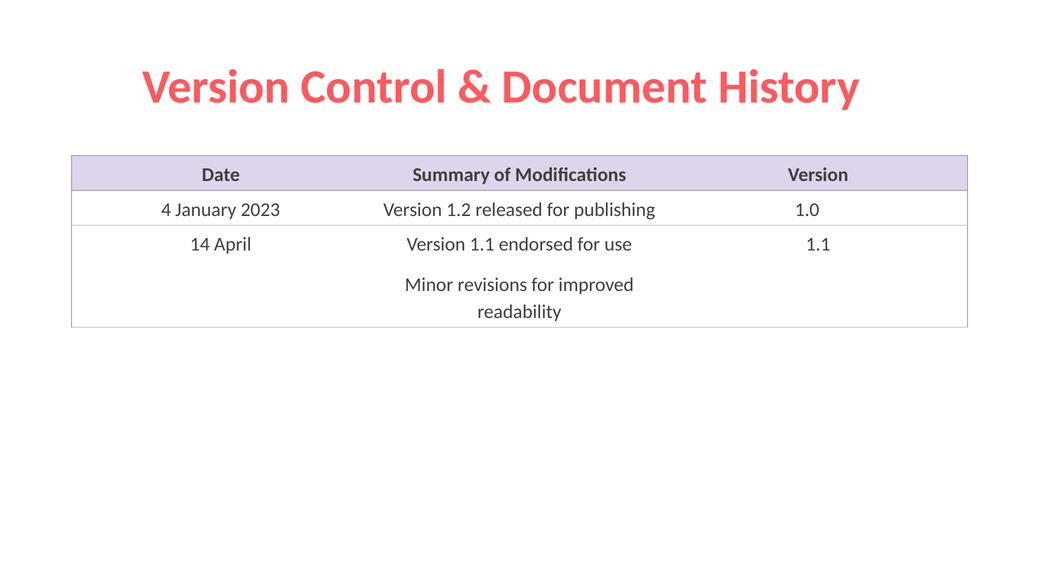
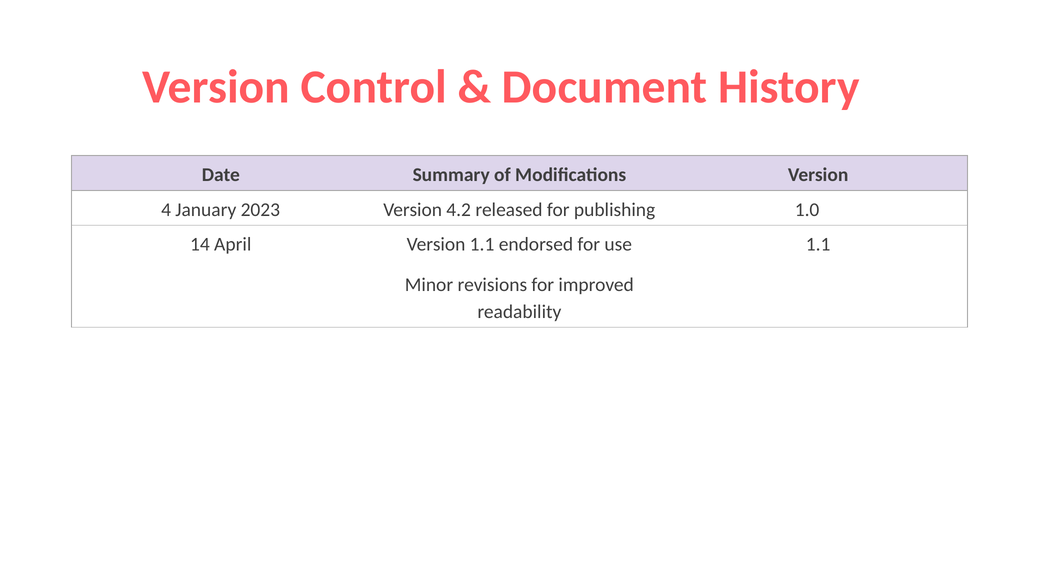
1.2: 1.2 -> 4.2
